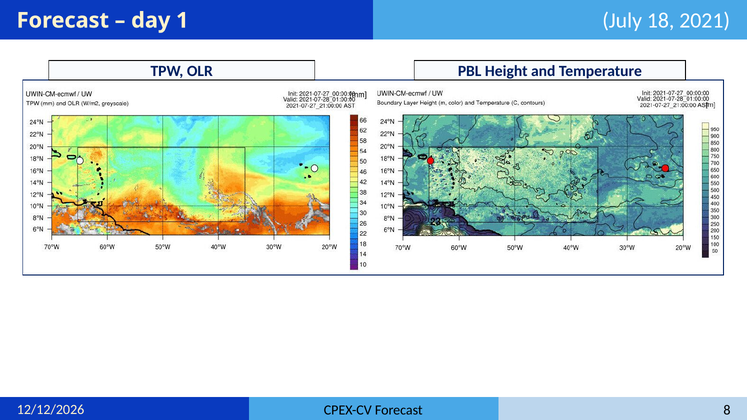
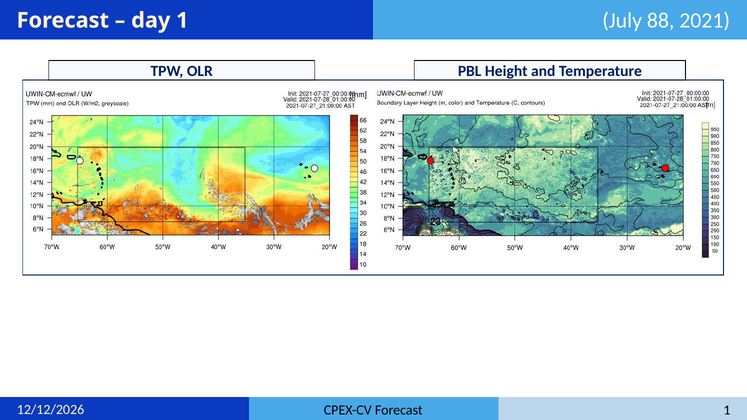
18: 18 -> 88
Forecast 8: 8 -> 1
